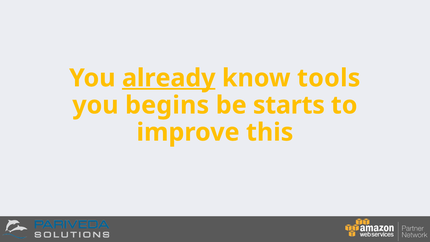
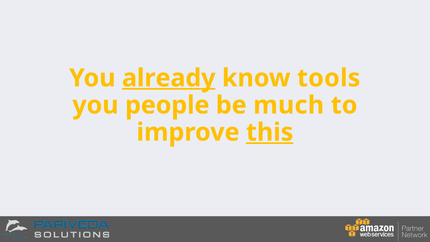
begins: begins -> people
starts: starts -> much
this underline: none -> present
